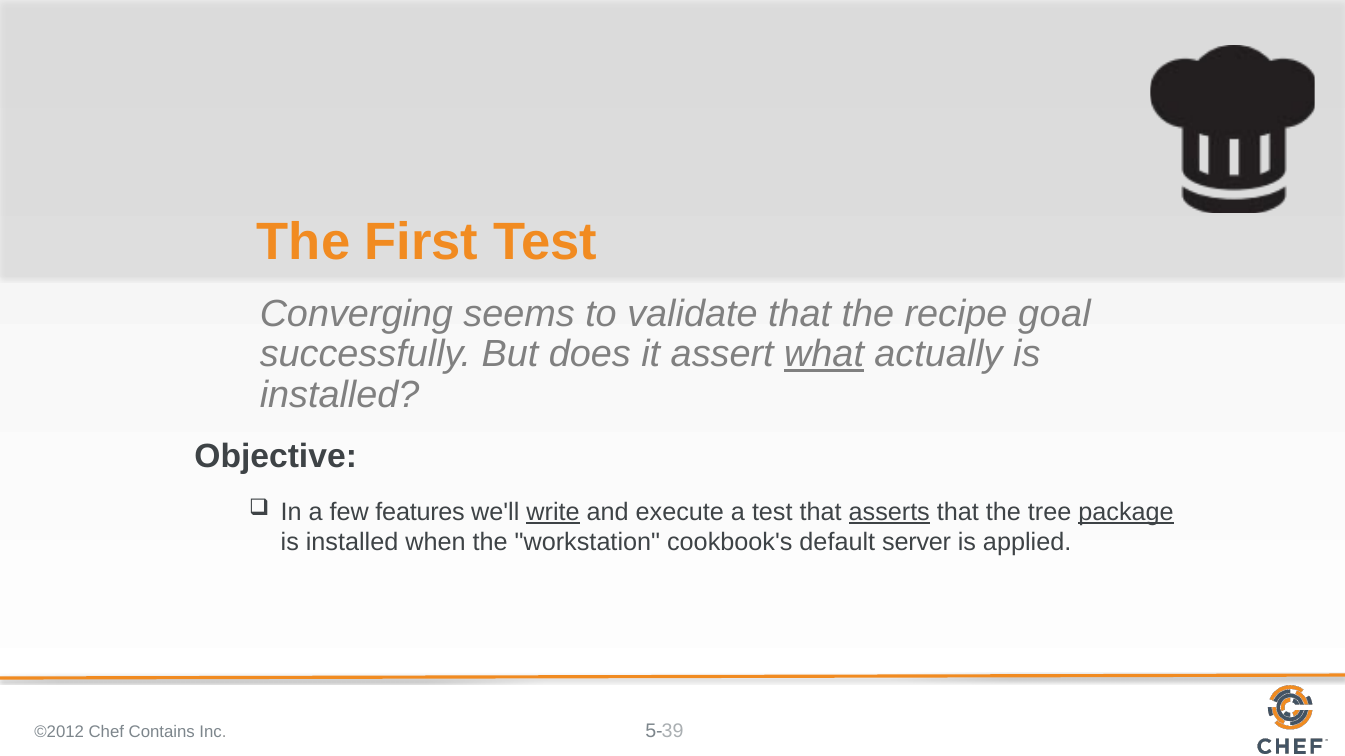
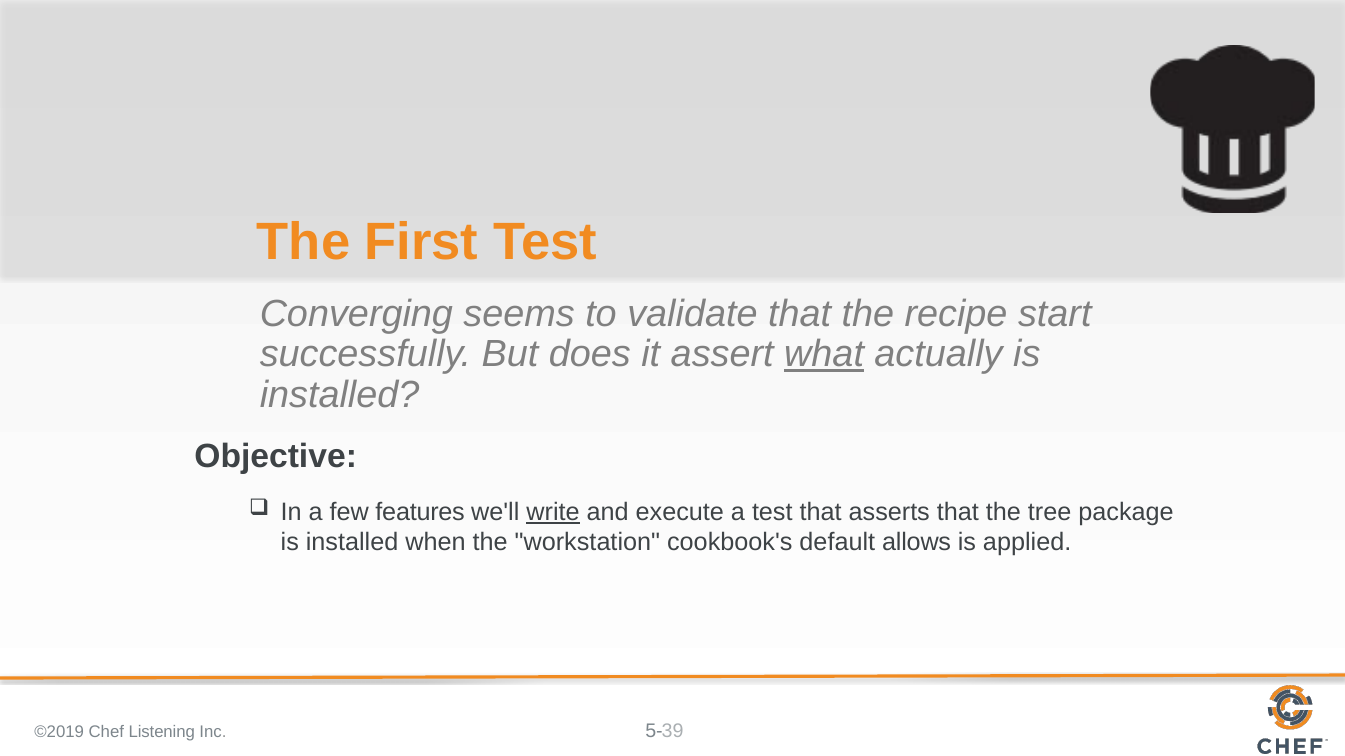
goal: goal -> start
asserts underline: present -> none
package underline: present -> none
server: server -> allows
©2012: ©2012 -> ©2019
Contains: Contains -> Listening
